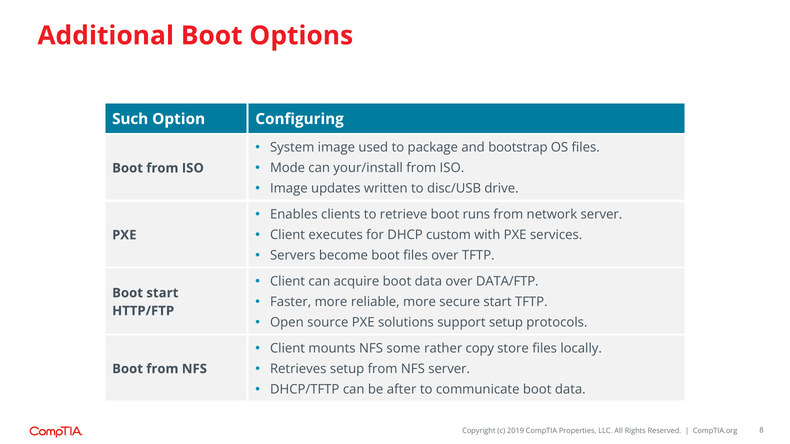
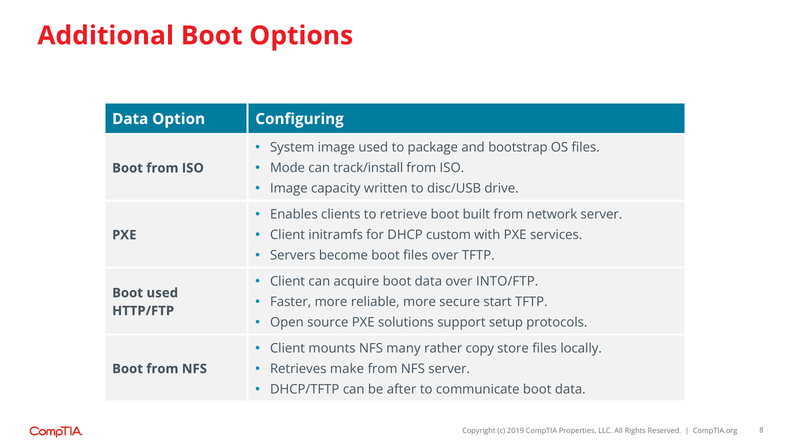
Such at (130, 119): Such -> Data
your/install: your/install -> track/install
updates: updates -> capacity
runs: runs -> built
executes: executes -> initramfs
DATA/FTP: DATA/FTP -> INTO/FTP
Boot start: start -> used
some: some -> many
Retrieves setup: setup -> make
